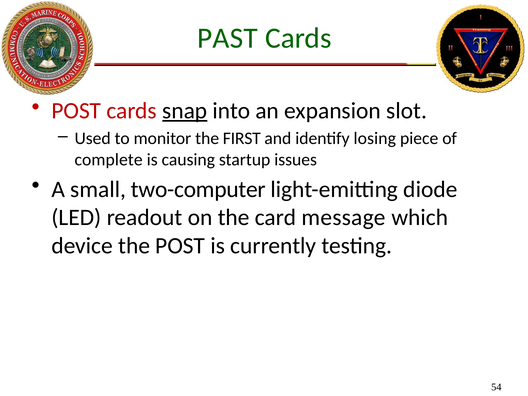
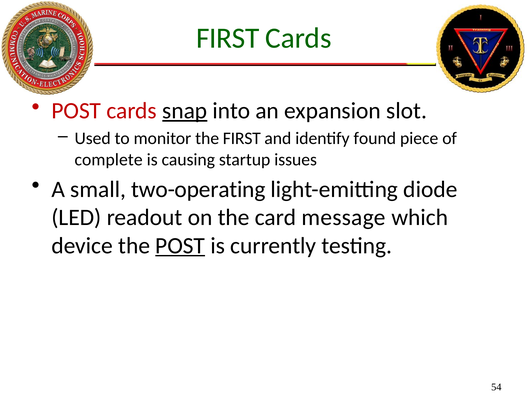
PAST at (227, 38): PAST -> FIRST
losing: losing -> found
two-computer: two-computer -> two-operating
POST at (180, 246) underline: none -> present
